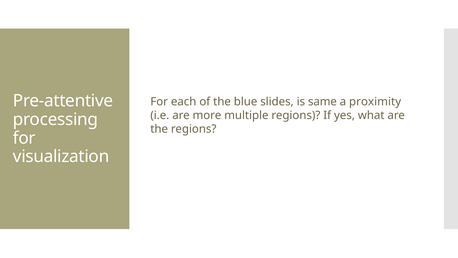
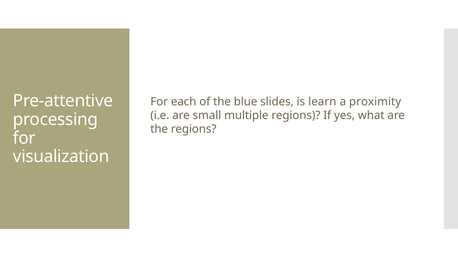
same: same -> learn
more: more -> small
